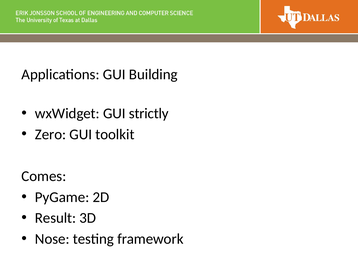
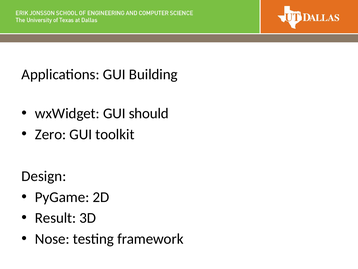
strictly: strictly -> should
Comes: Comes -> Design
